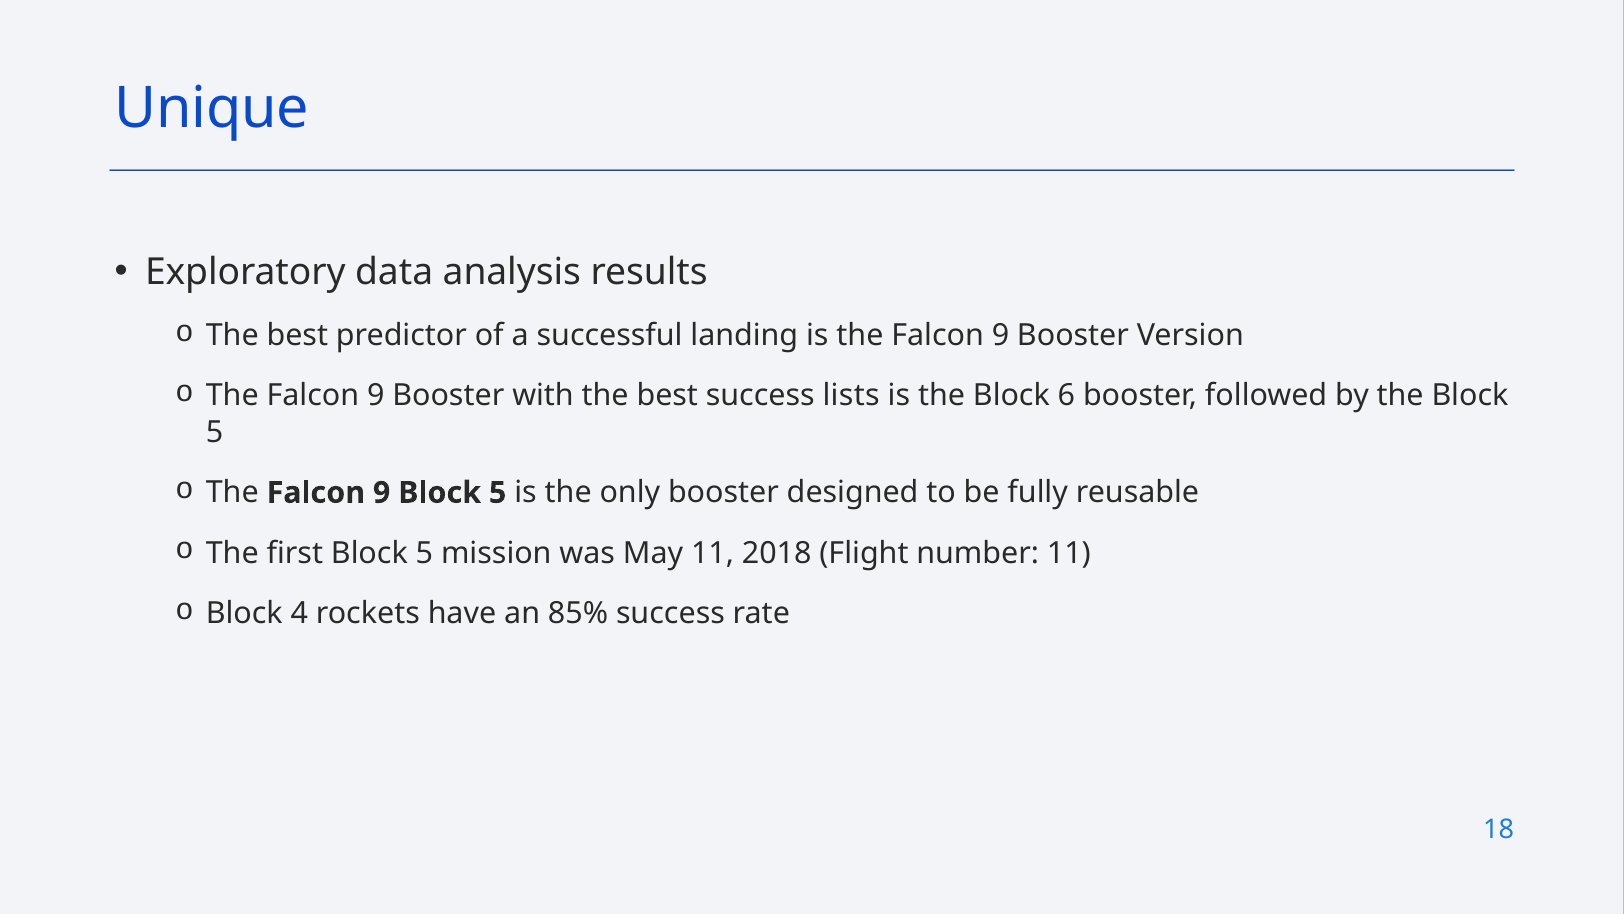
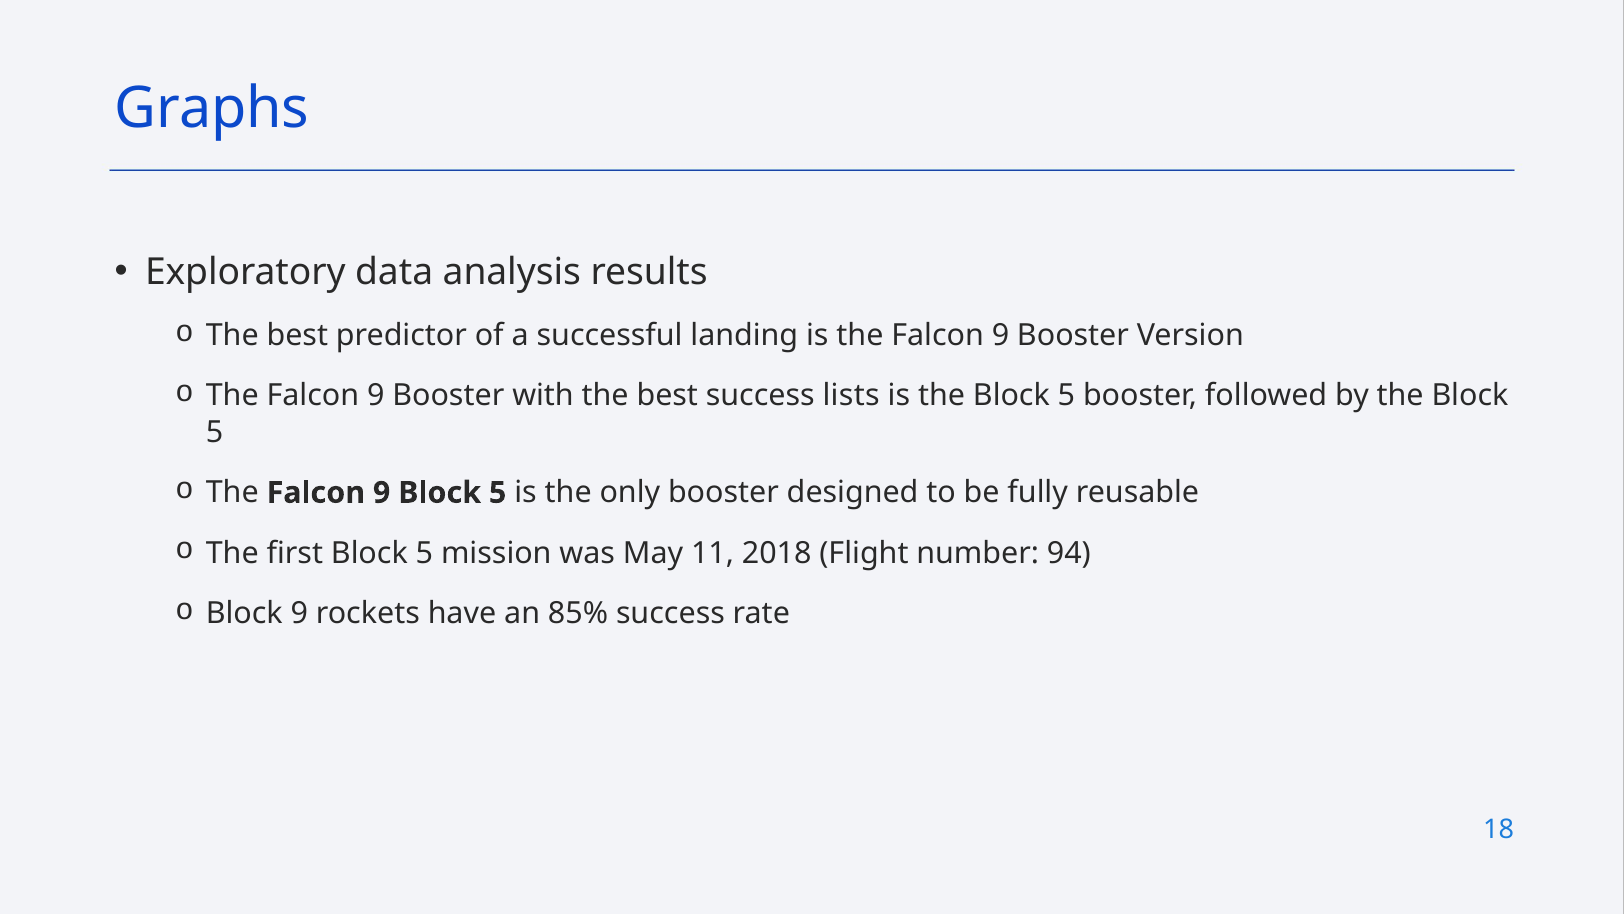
Unique: Unique -> Graphs
is the Block 6: 6 -> 5
number 11: 11 -> 94
Block 4: 4 -> 9
